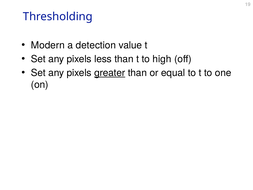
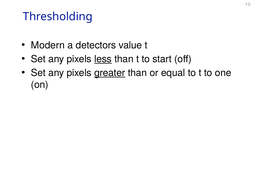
detection: detection -> detectors
less underline: none -> present
high: high -> start
